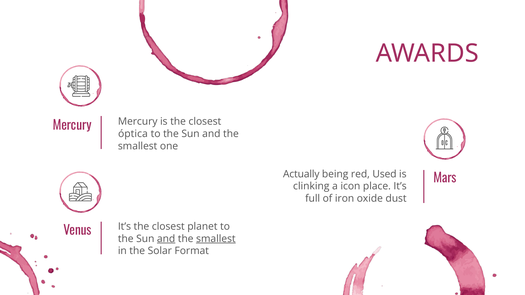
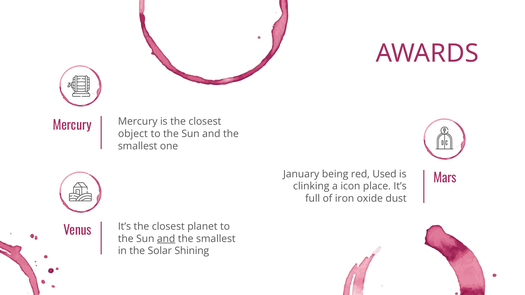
óptica: óptica -> object
Actually: Actually -> January
smallest at (216, 239) underline: present -> none
Format: Format -> Shining
